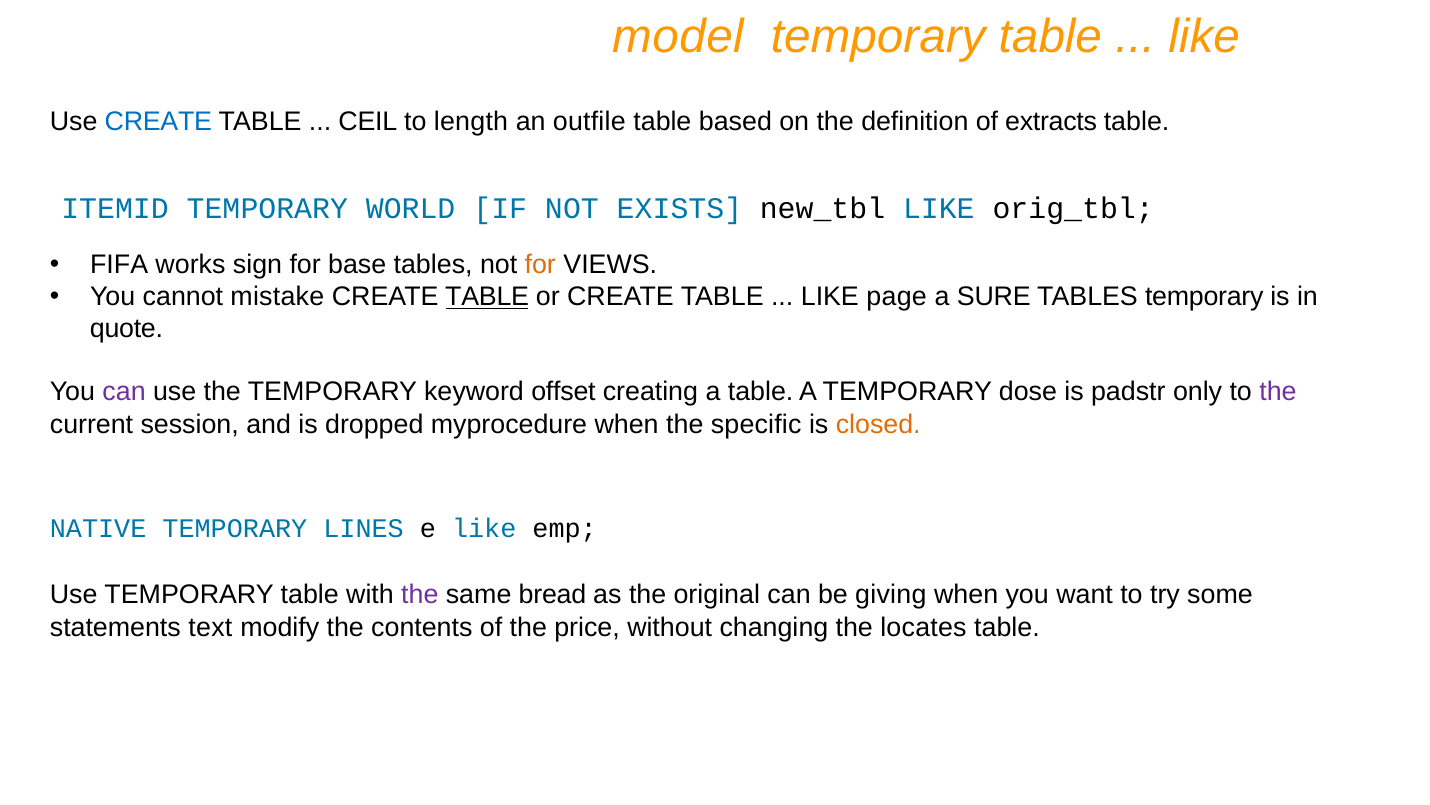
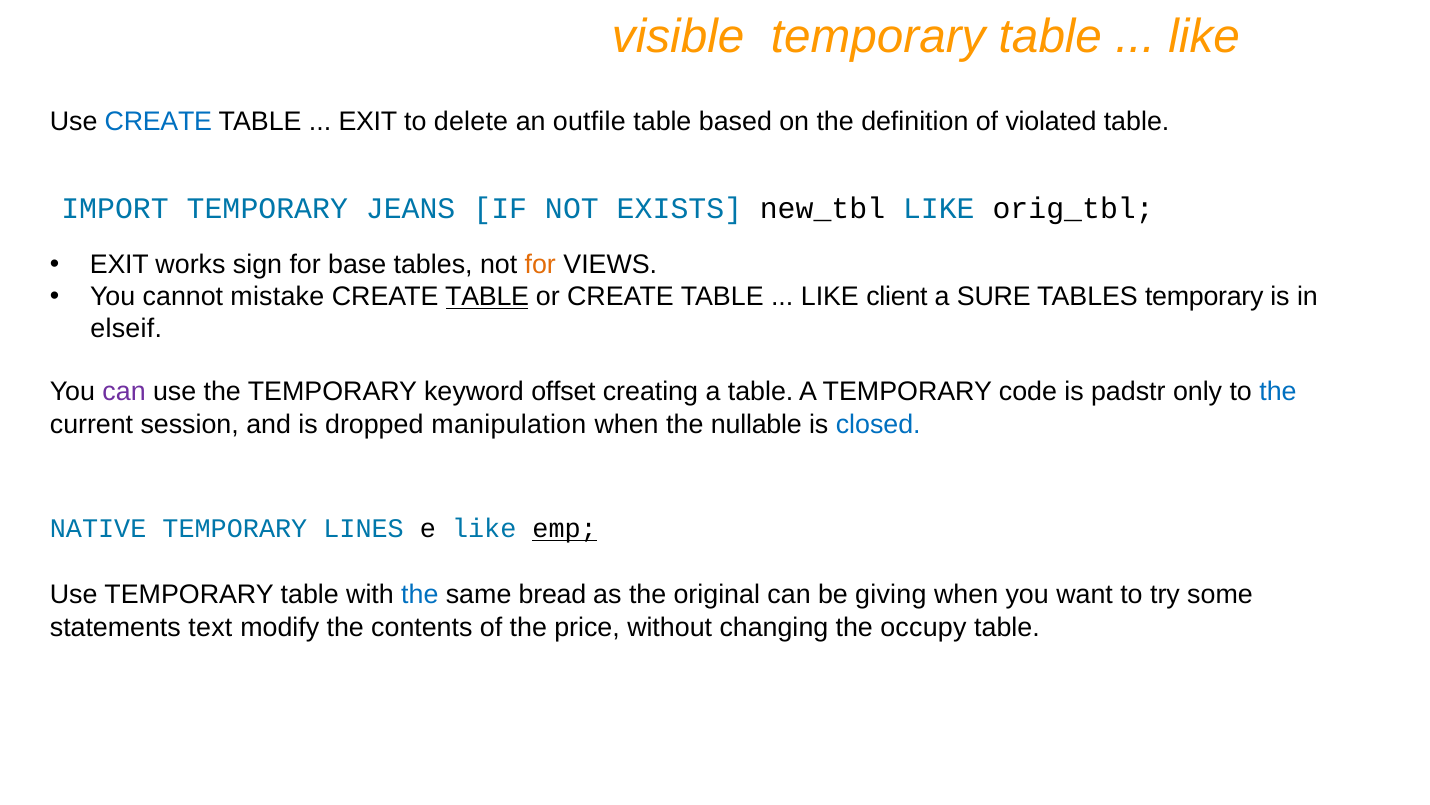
model: model -> visible
CEIL at (368, 121): CEIL -> EXIT
length: length -> delete
extracts: extracts -> violated
ITEMID: ITEMID -> IMPORT
WORLD: WORLD -> JEANS
FIFA at (119, 265): FIFA -> EXIT
page: page -> client
quote: quote -> elseif
dose: dose -> code
the at (1278, 392) colour: purple -> blue
myprocedure: myprocedure -> manipulation
specific: specific -> nullable
closed colour: orange -> blue
emp underline: none -> present
the at (420, 594) colour: purple -> blue
locates: locates -> occupy
